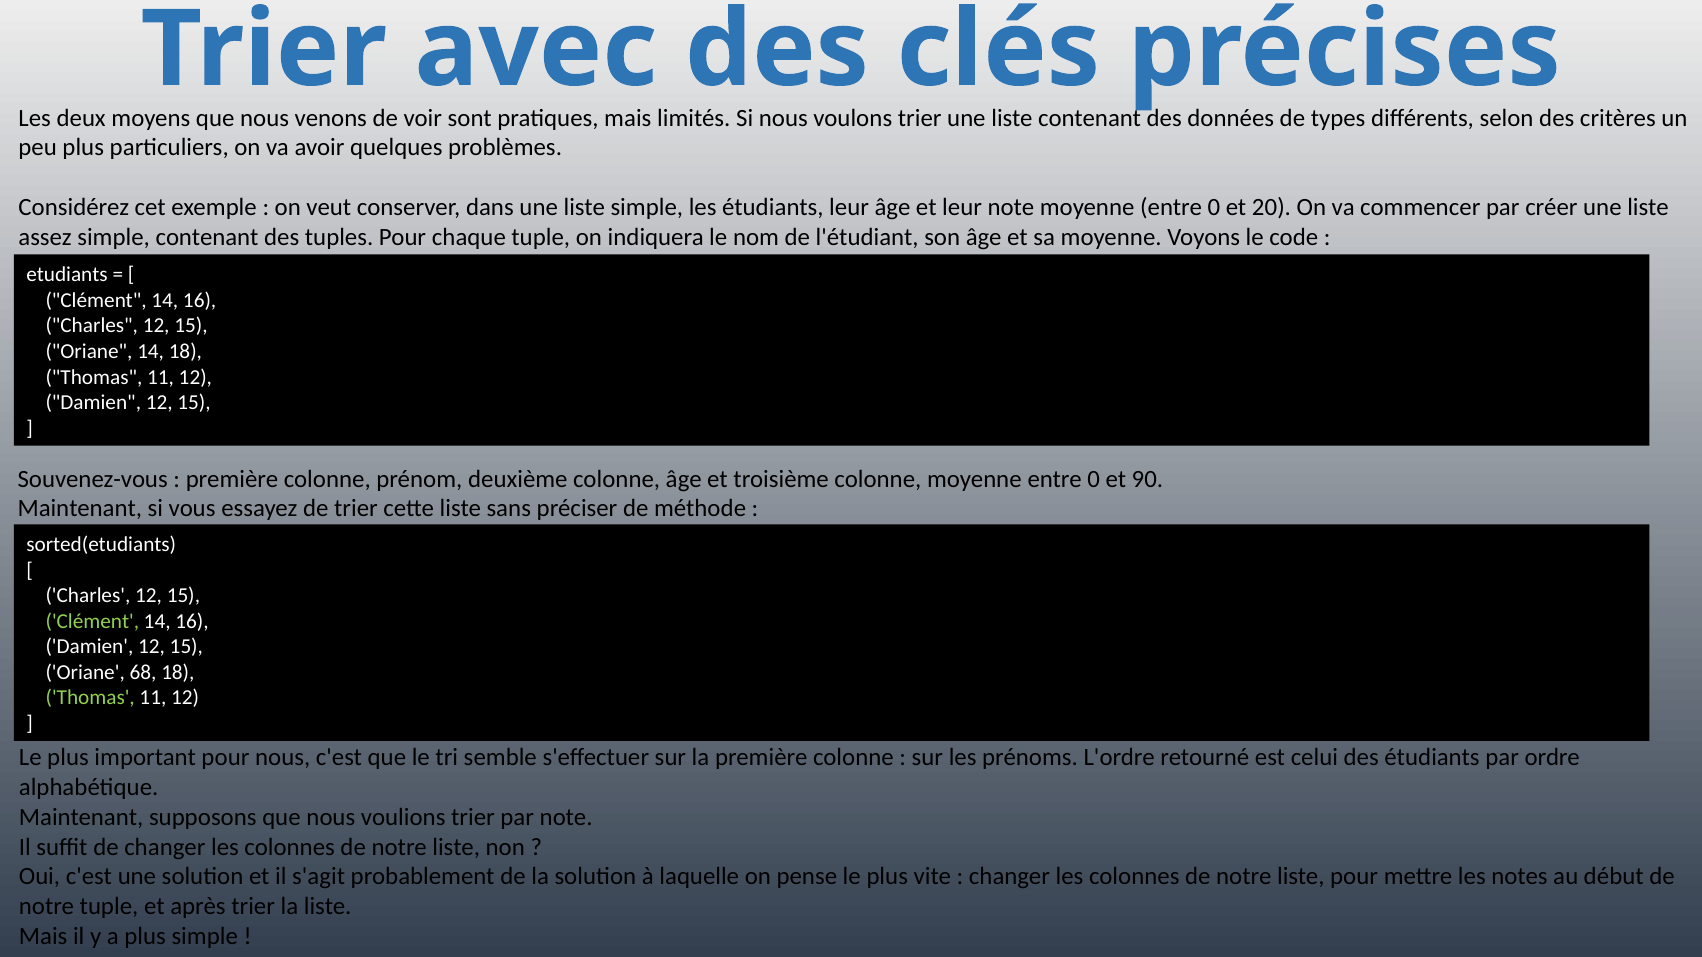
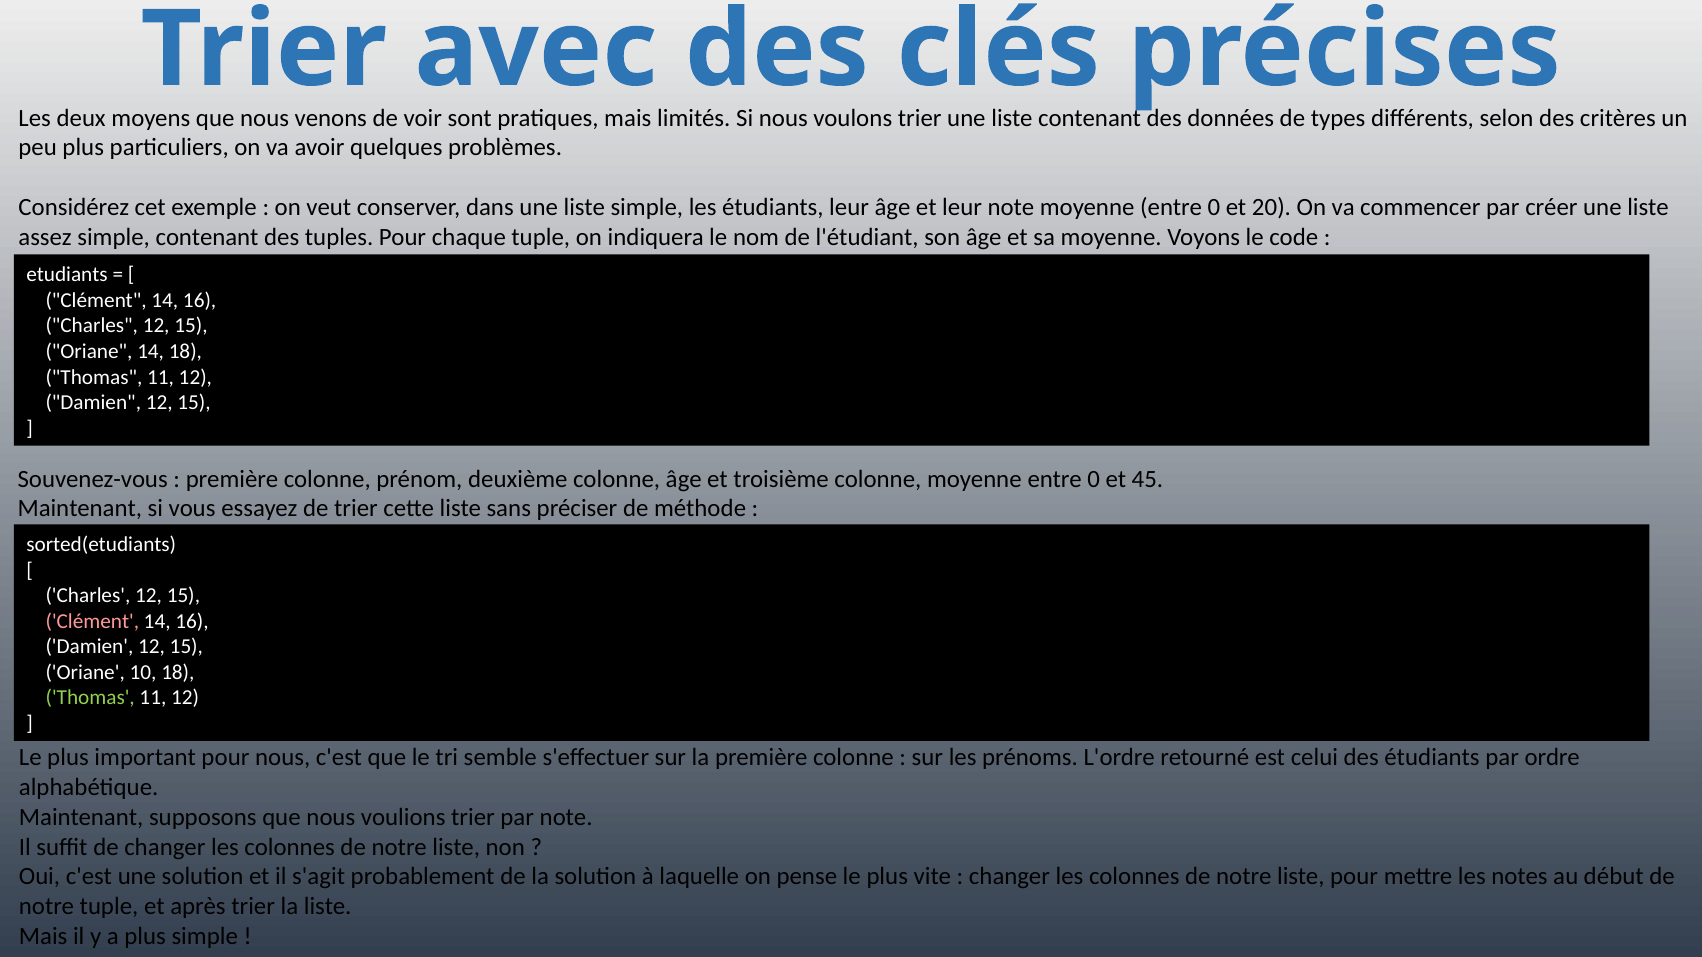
90: 90 -> 45
Clément at (92, 622) colour: light green -> pink
68: 68 -> 10
